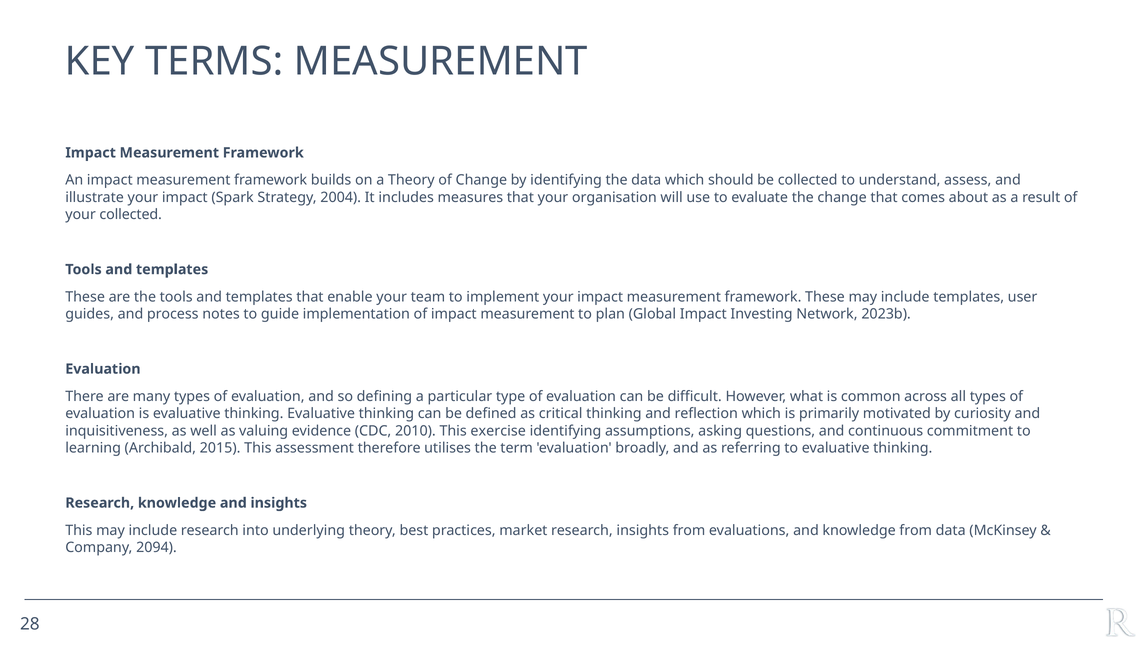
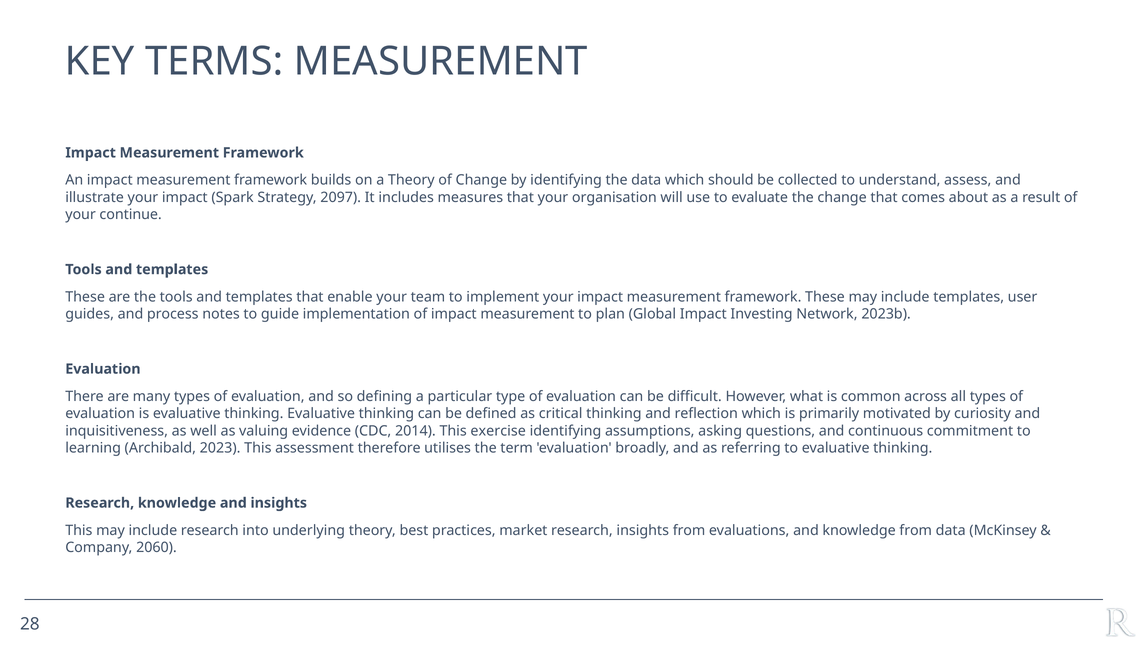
2004: 2004 -> 2097
your collected: collected -> continue
2010: 2010 -> 2014
2015: 2015 -> 2023
2094: 2094 -> 2060
